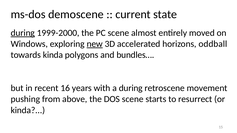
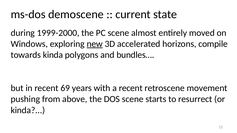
during at (23, 33) underline: present -> none
oddball: oddball -> compile
16: 16 -> 69
a during: during -> recent
